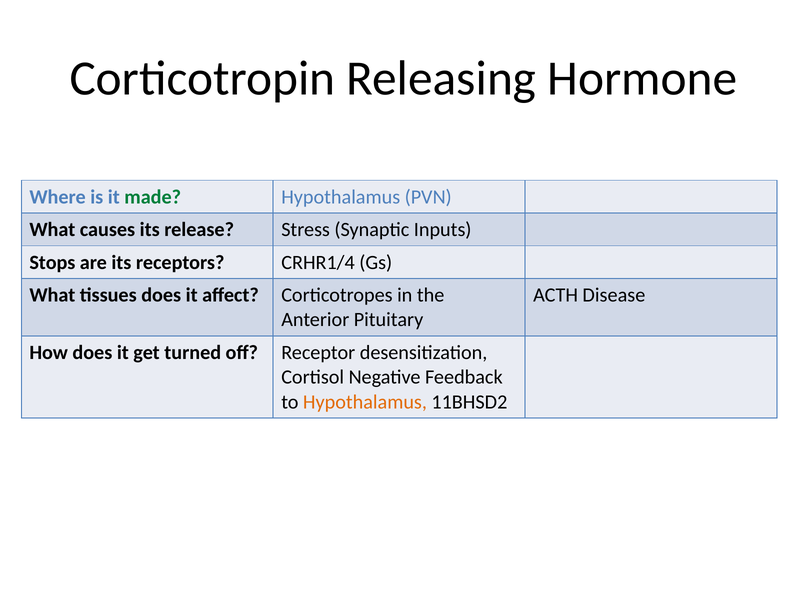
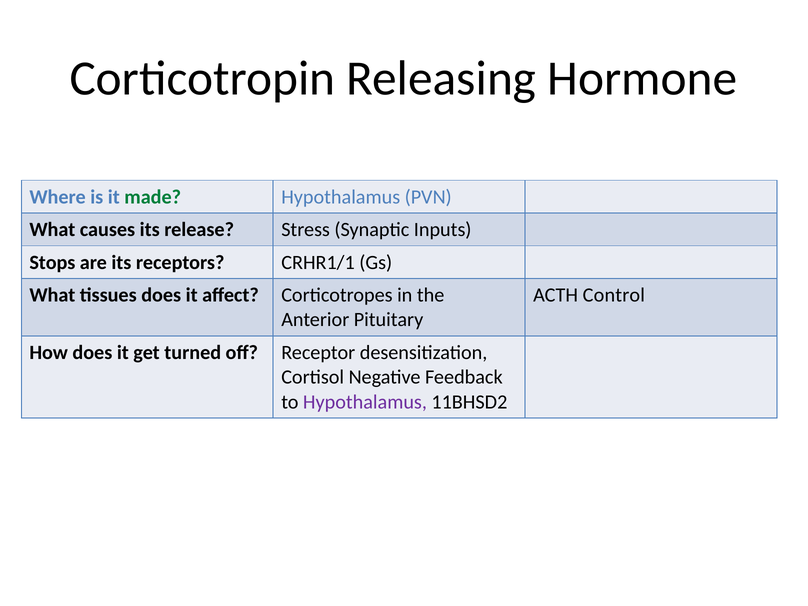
CRHR1/4: CRHR1/4 -> CRHR1/1
Disease: Disease -> Control
Hypothalamus at (365, 402) colour: orange -> purple
